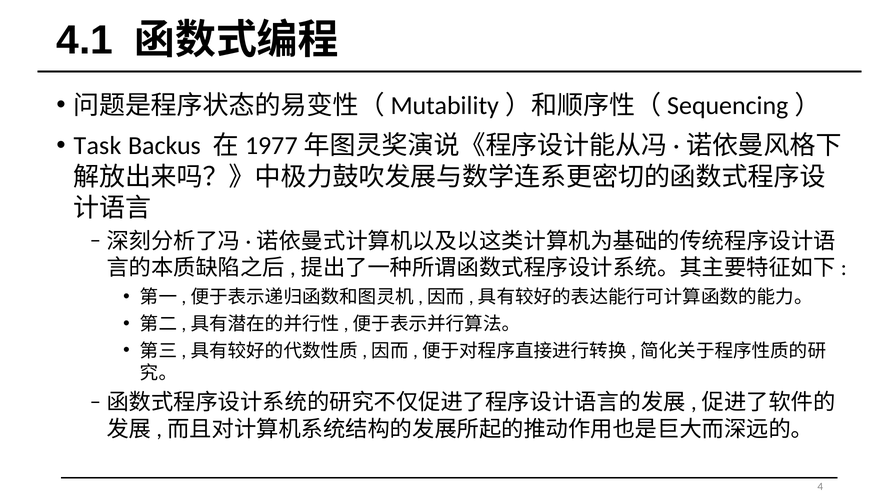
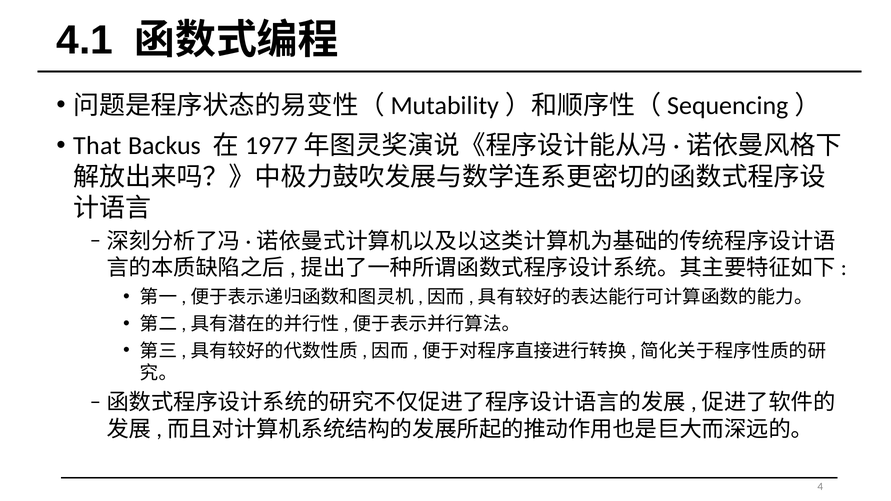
Task: Task -> That
